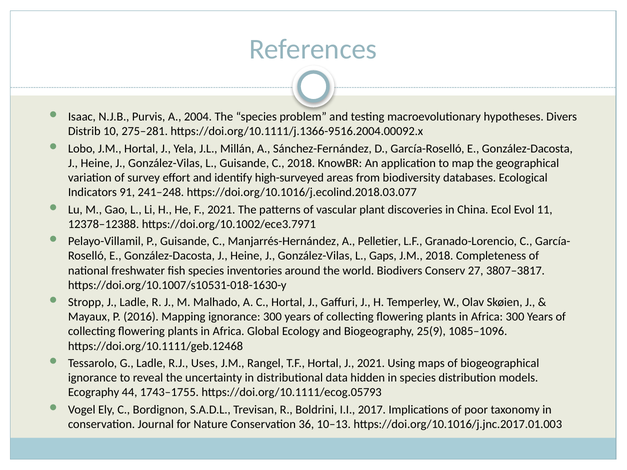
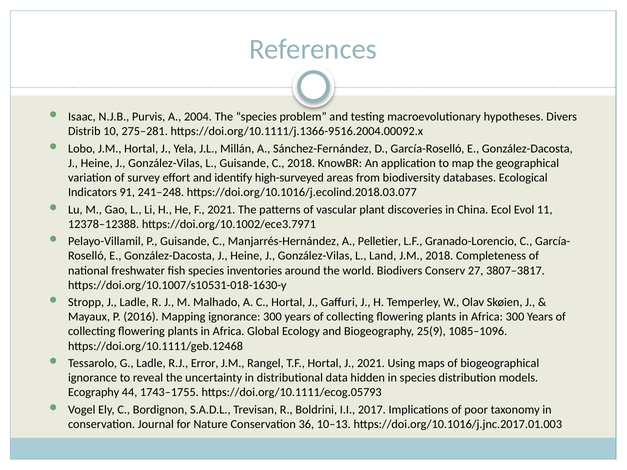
Gaps: Gaps -> Land
Uses: Uses -> Error
